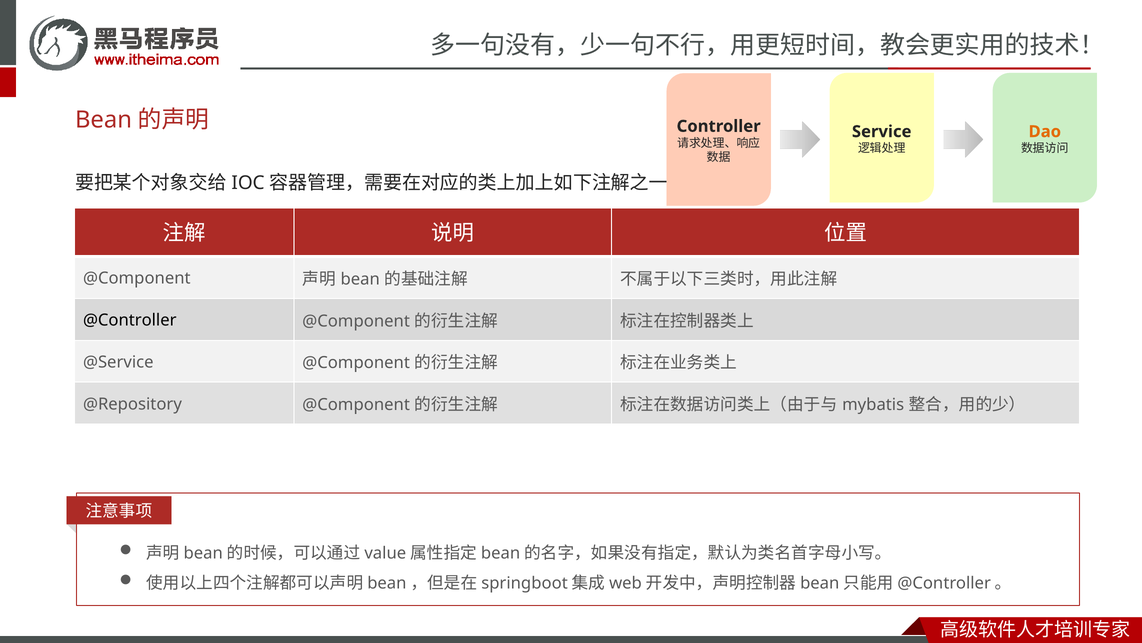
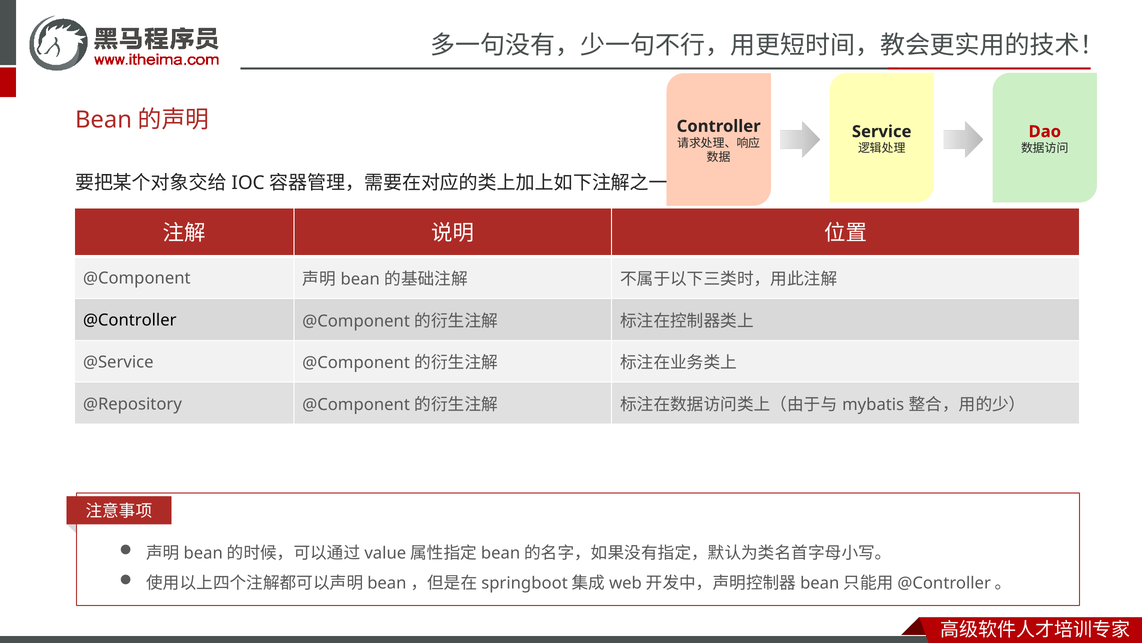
Dao colour: orange -> red
